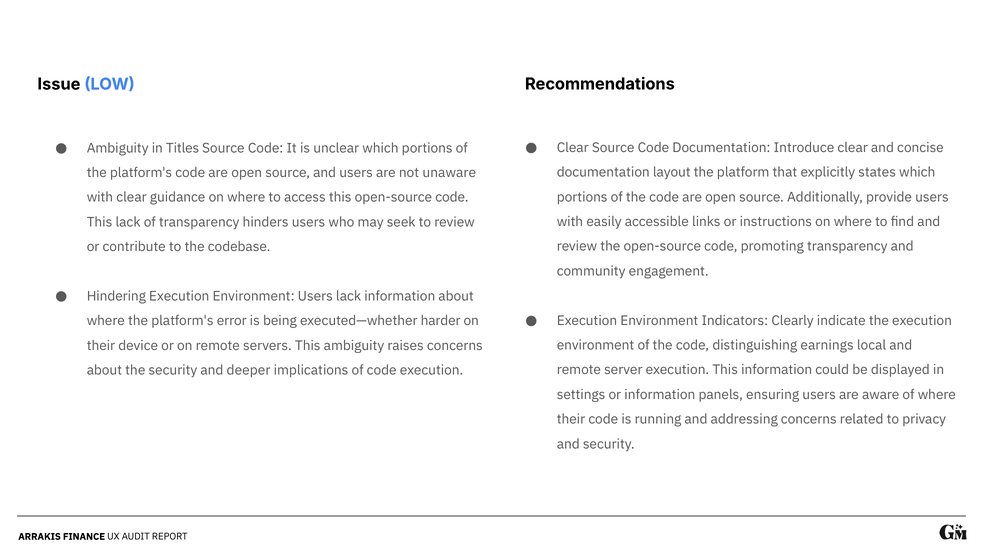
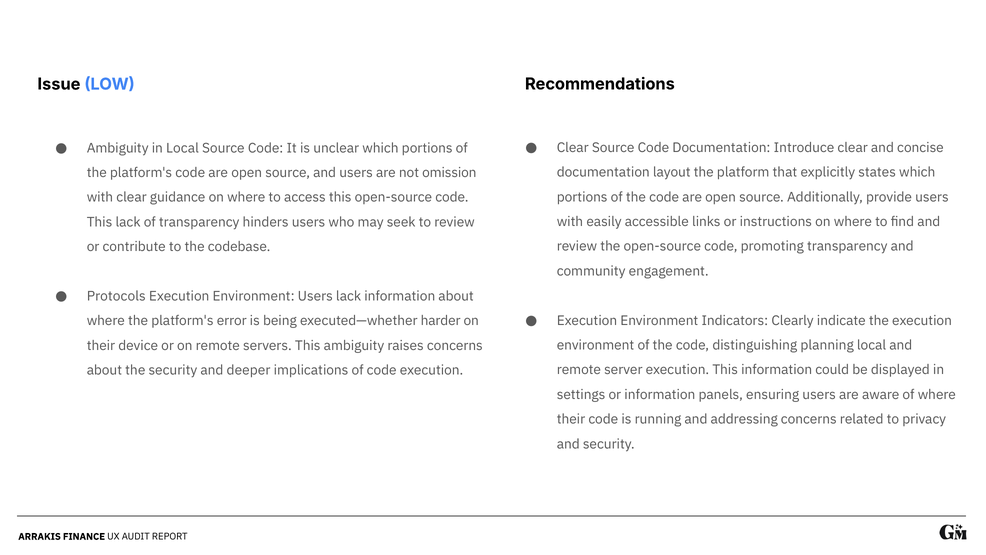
in Titles: Titles -> Local
unaware: unaware -> omission
Hindering: Hindering -> Protocols
earnings: earnings -> planning
